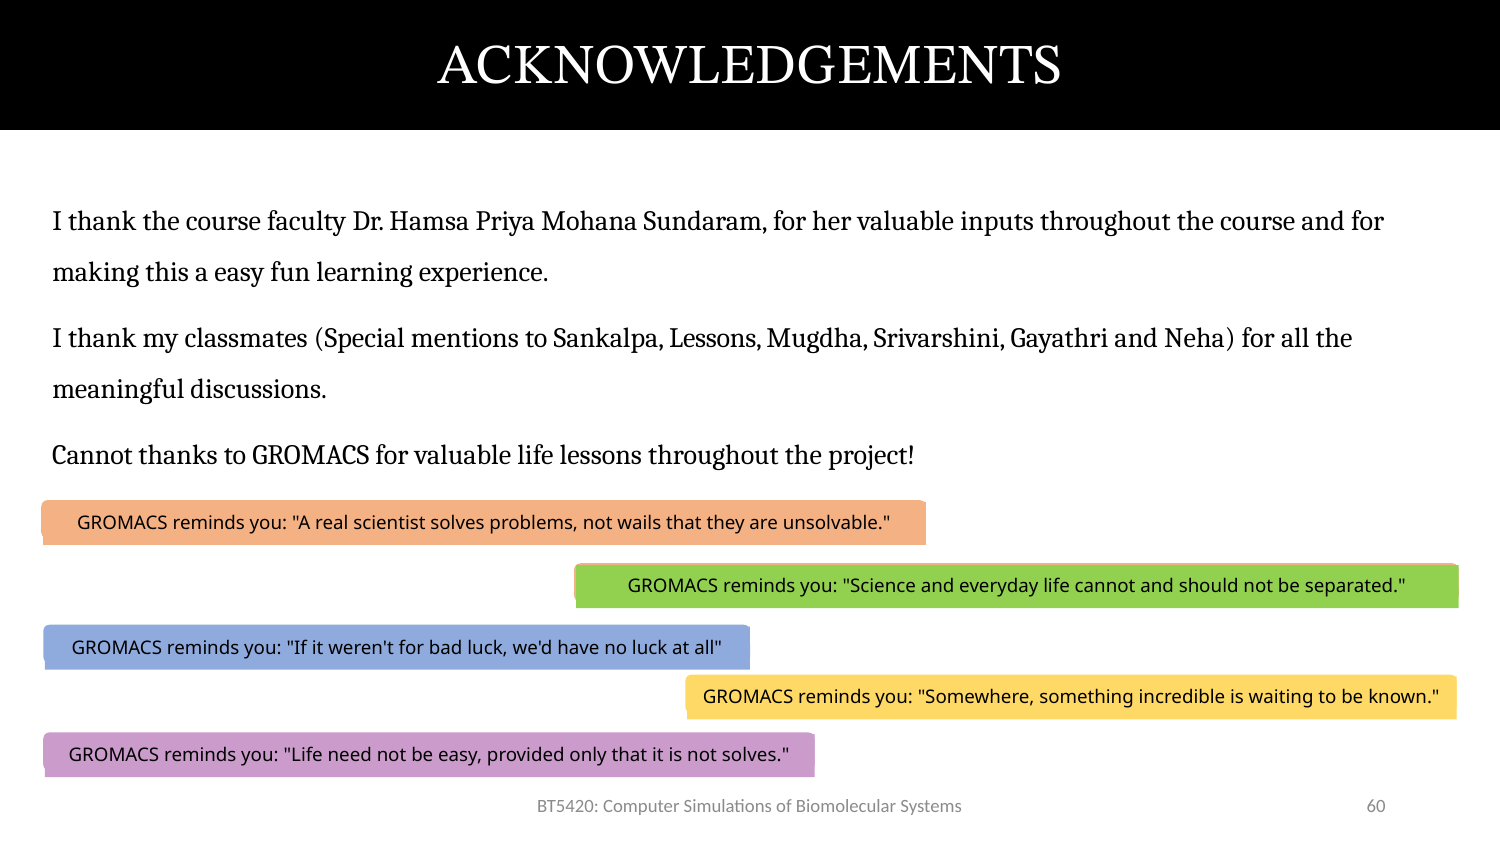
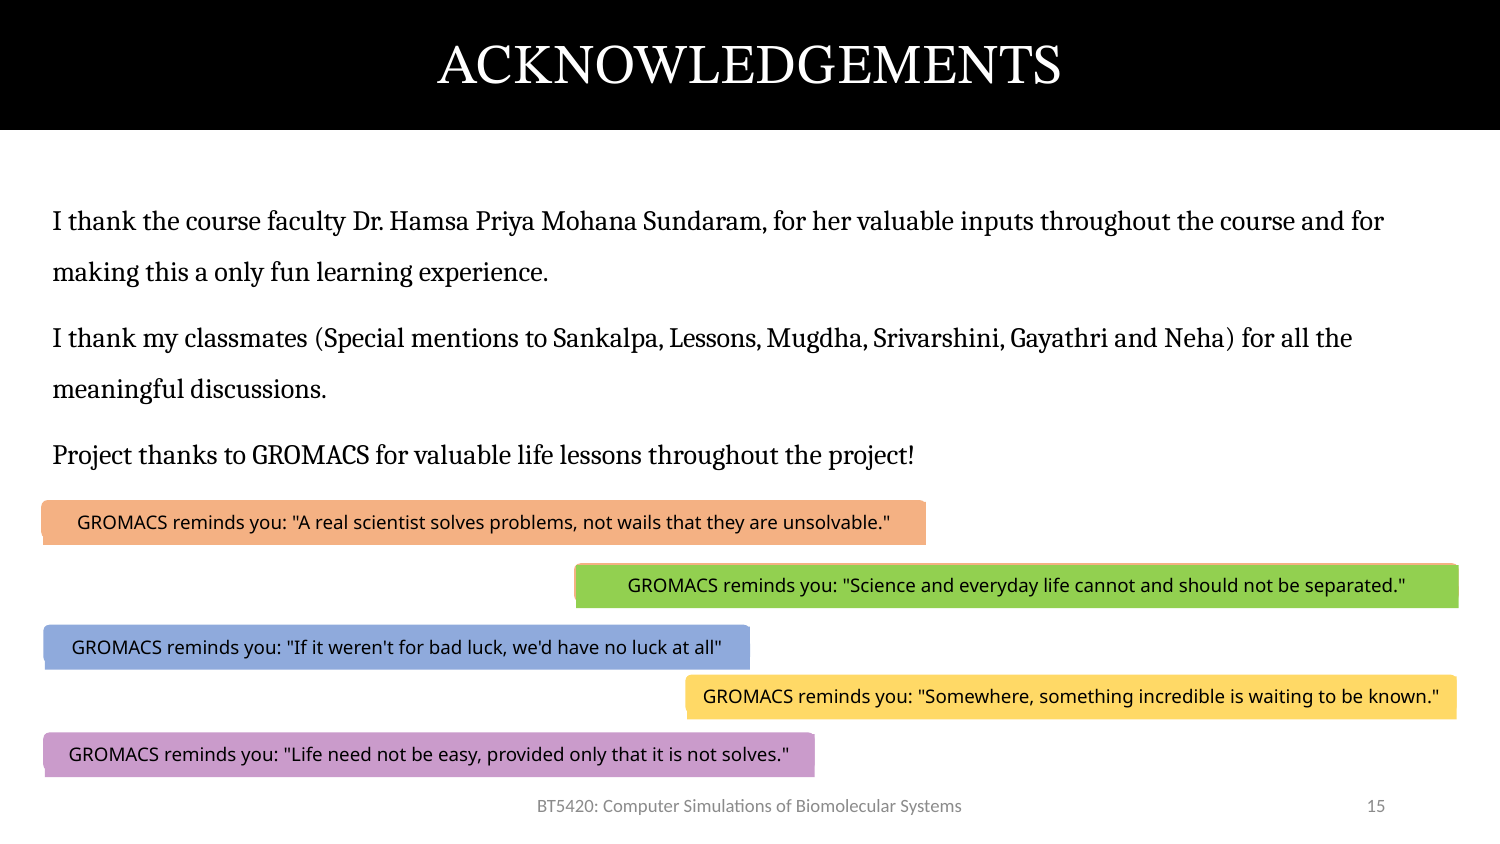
a easy: easy -> only
Cannot at (92, 455): Cannot -> Project
60: 60 -> 15
